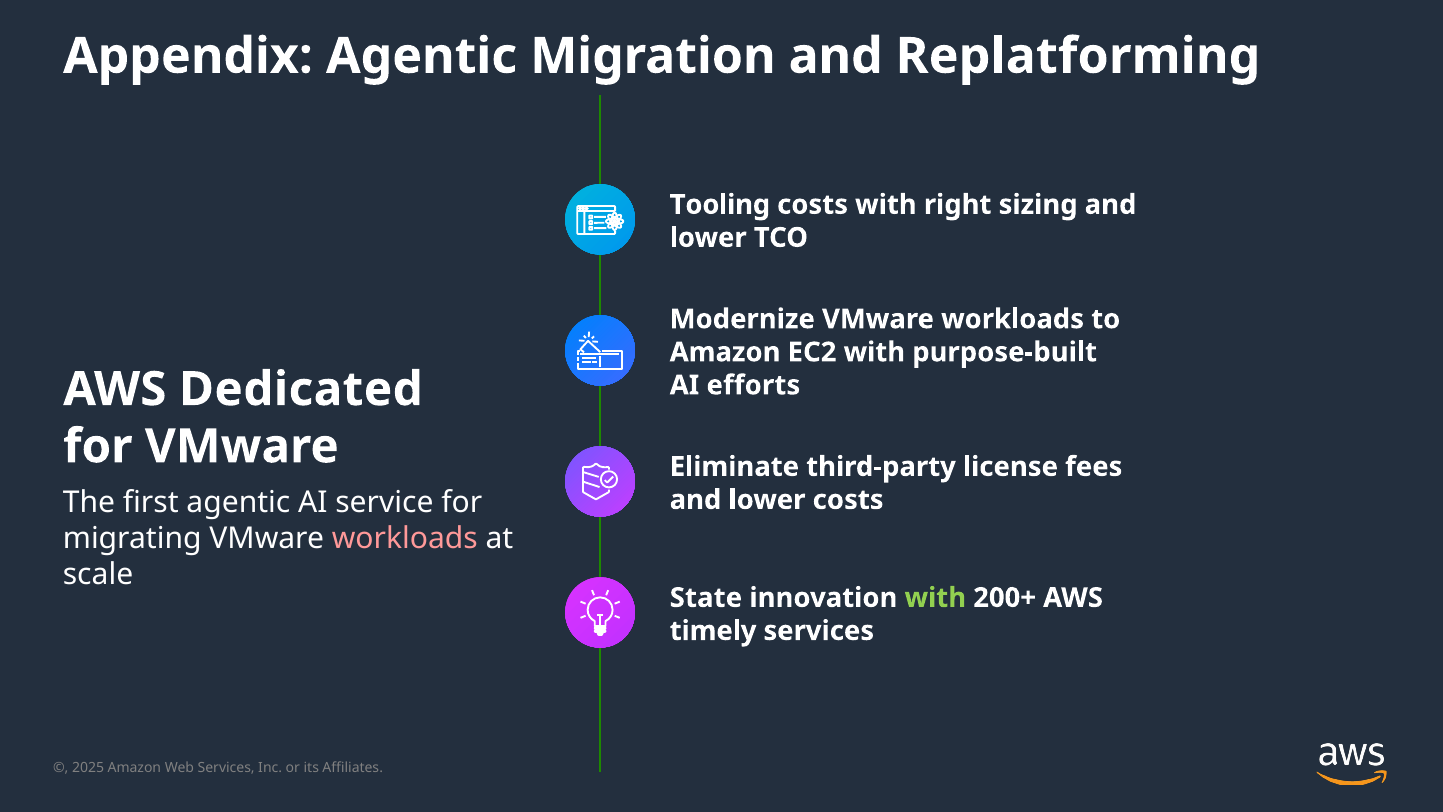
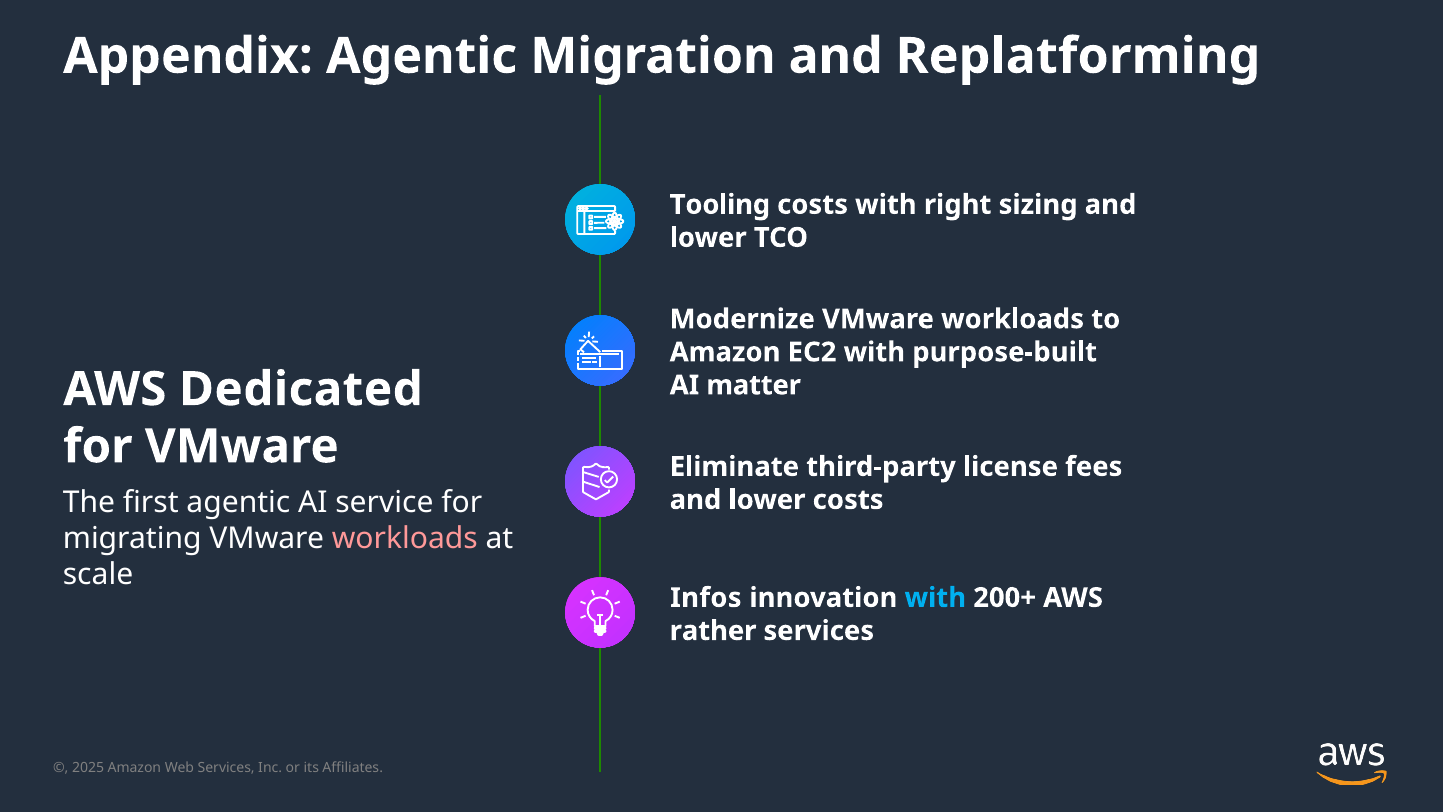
efforts: efforts -> matter
State: State -> Infos
with at (935, 598) colour: light green -> light blue
timely: timely -> rather
